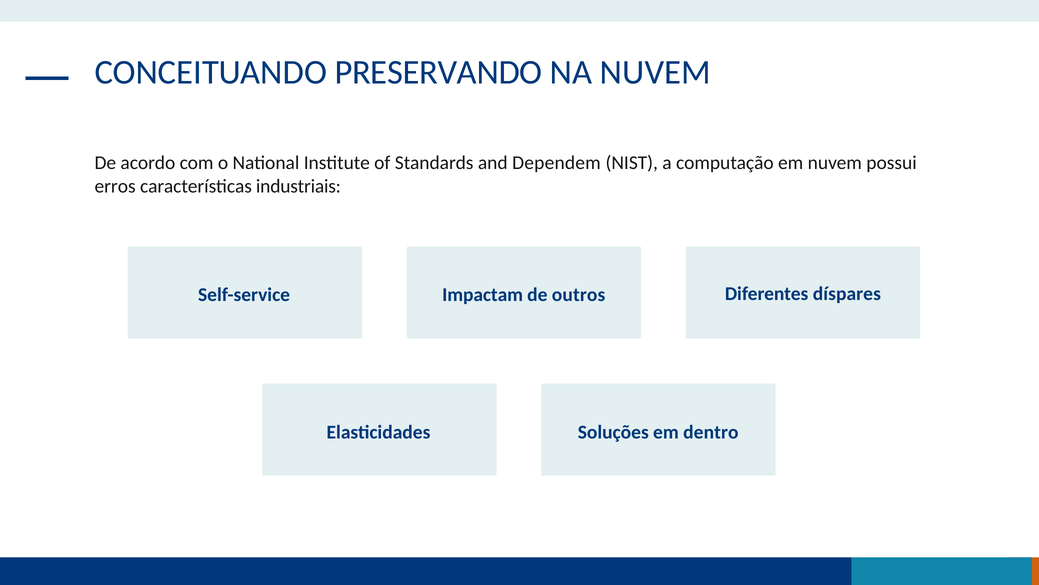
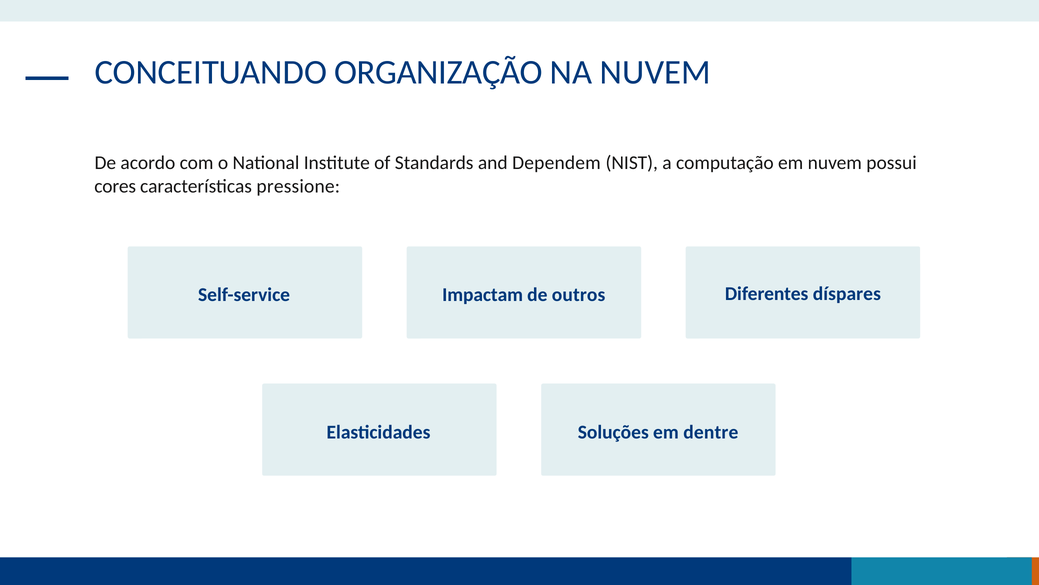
PRESERVANDO: PRESERVANDO -> ORGANIZAÇÃO
erros: erros -> cores
industriais: industriais -> pressione
dentro: dentro -> dentre
